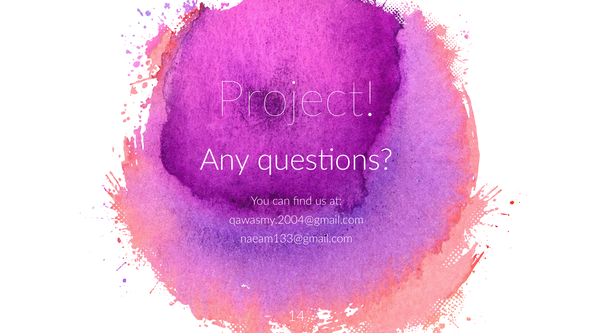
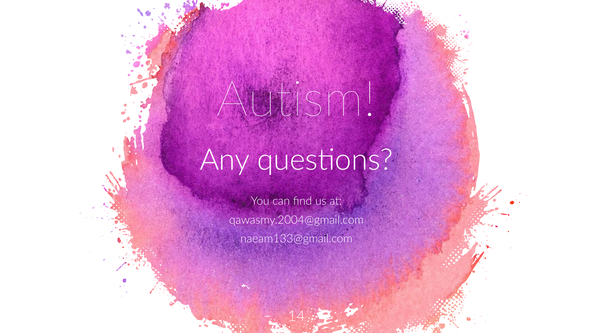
Project: Project -> Autism
